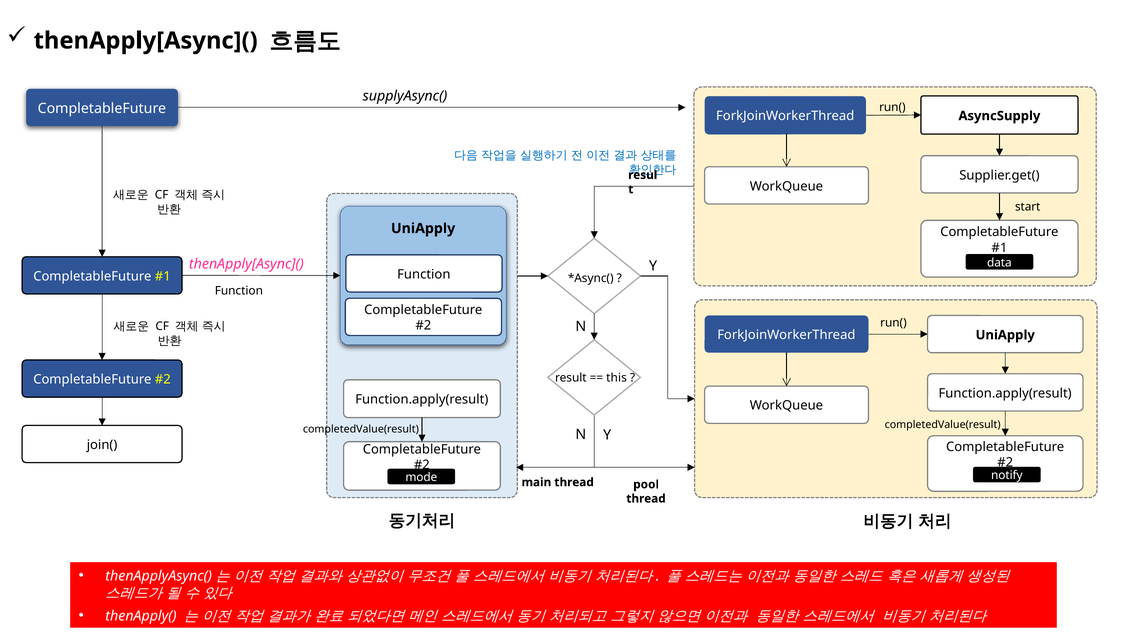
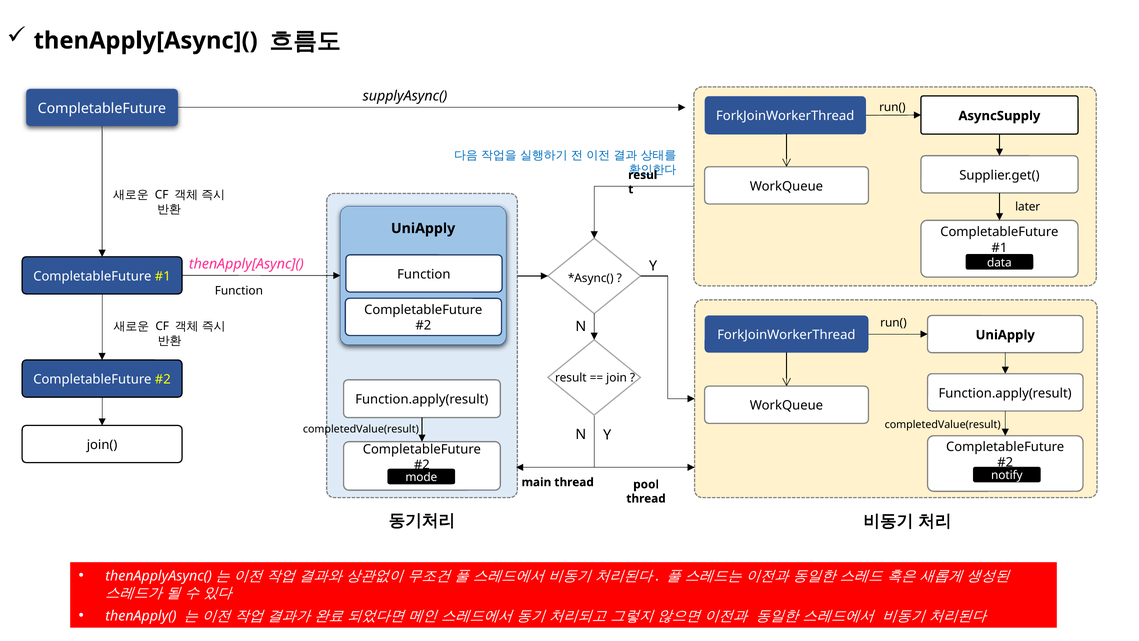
start: start -> later
this: this -> join
